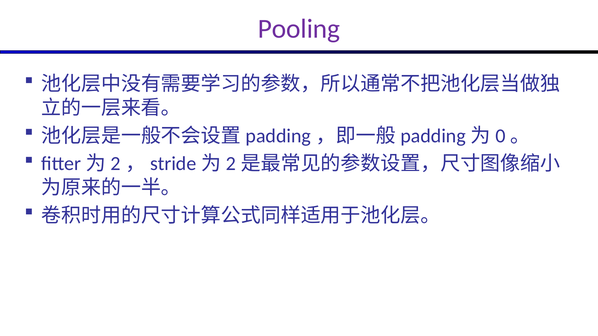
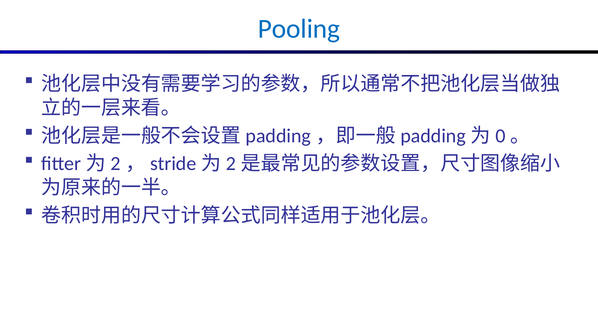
Pooling colour: purple -> blue
